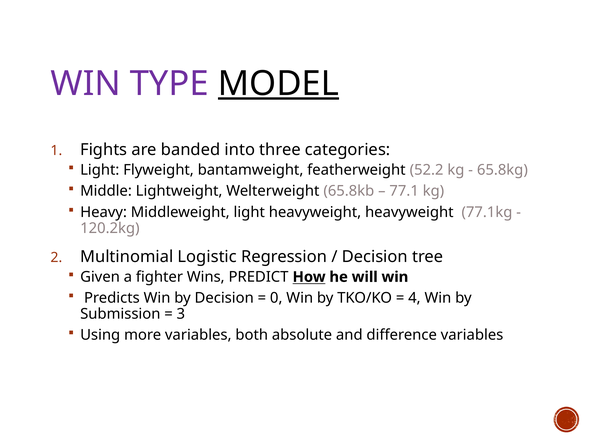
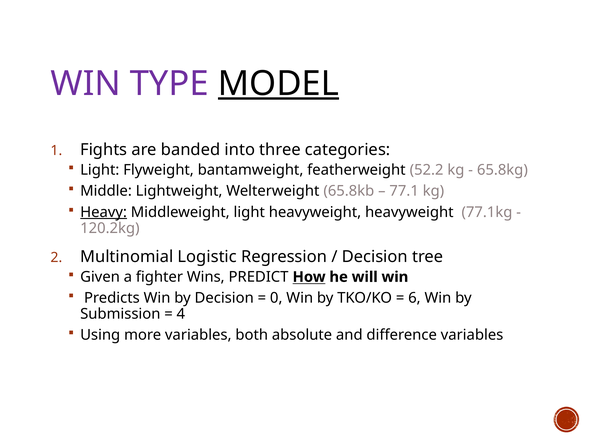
Heavy underline: none -> present
4: 4 -> 6
3: 3 -> 4
